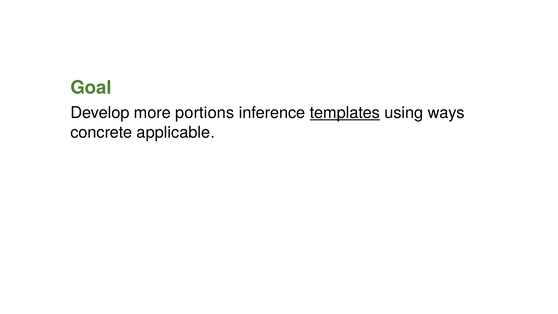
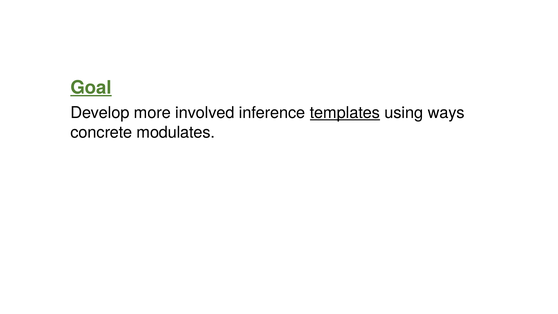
Goal underline: none -> present
portions: portions -> involved
applicable: applicable -> modulates
